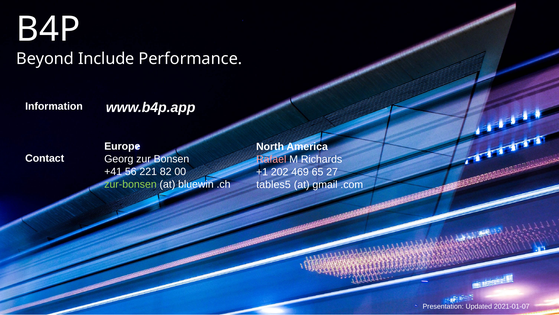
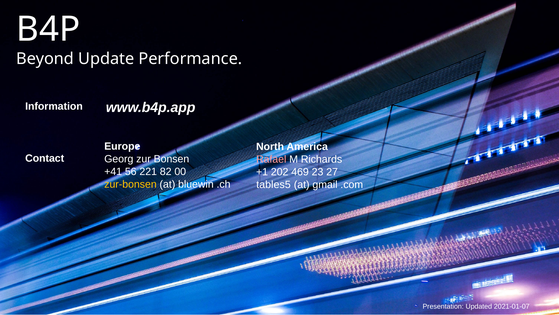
Include: Include -> Update
65: 65 -> 23
zur-bonsen colour: light green -> yellow
